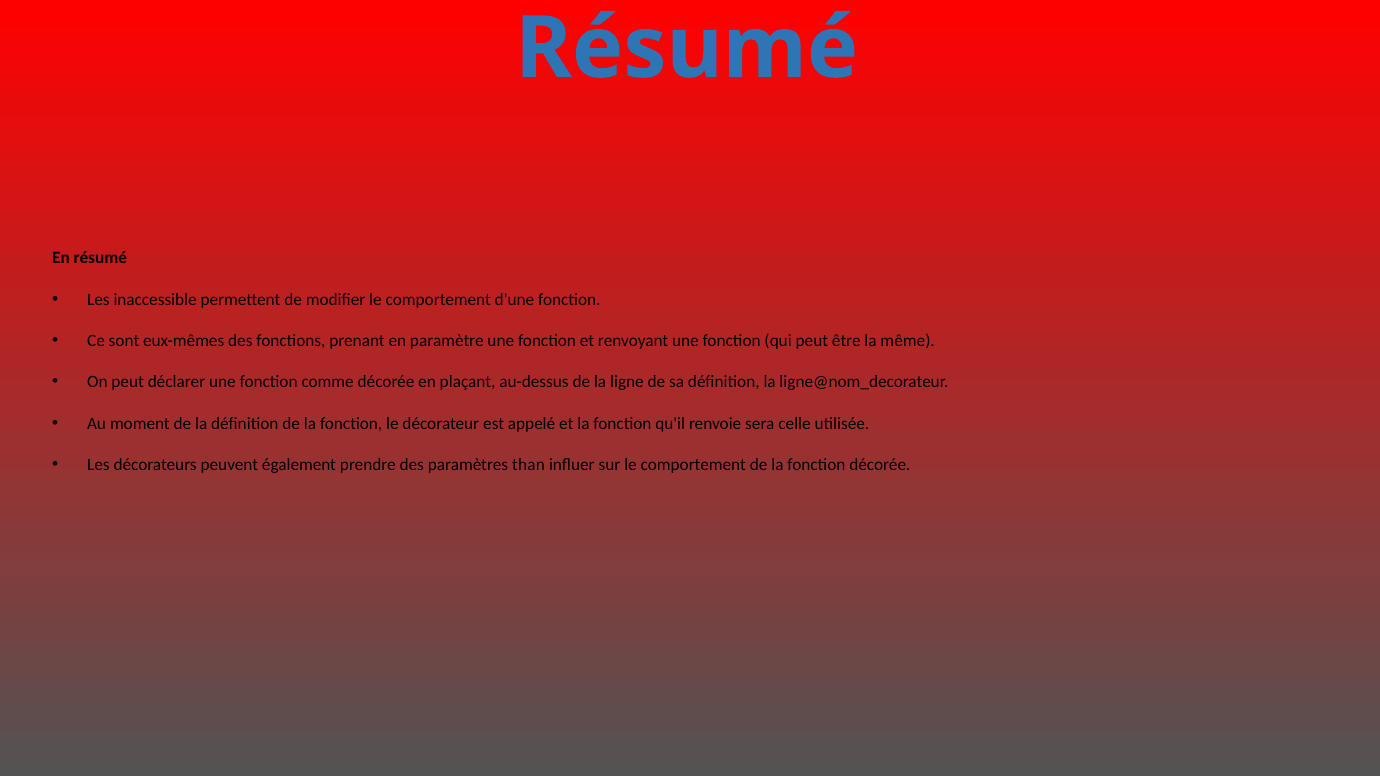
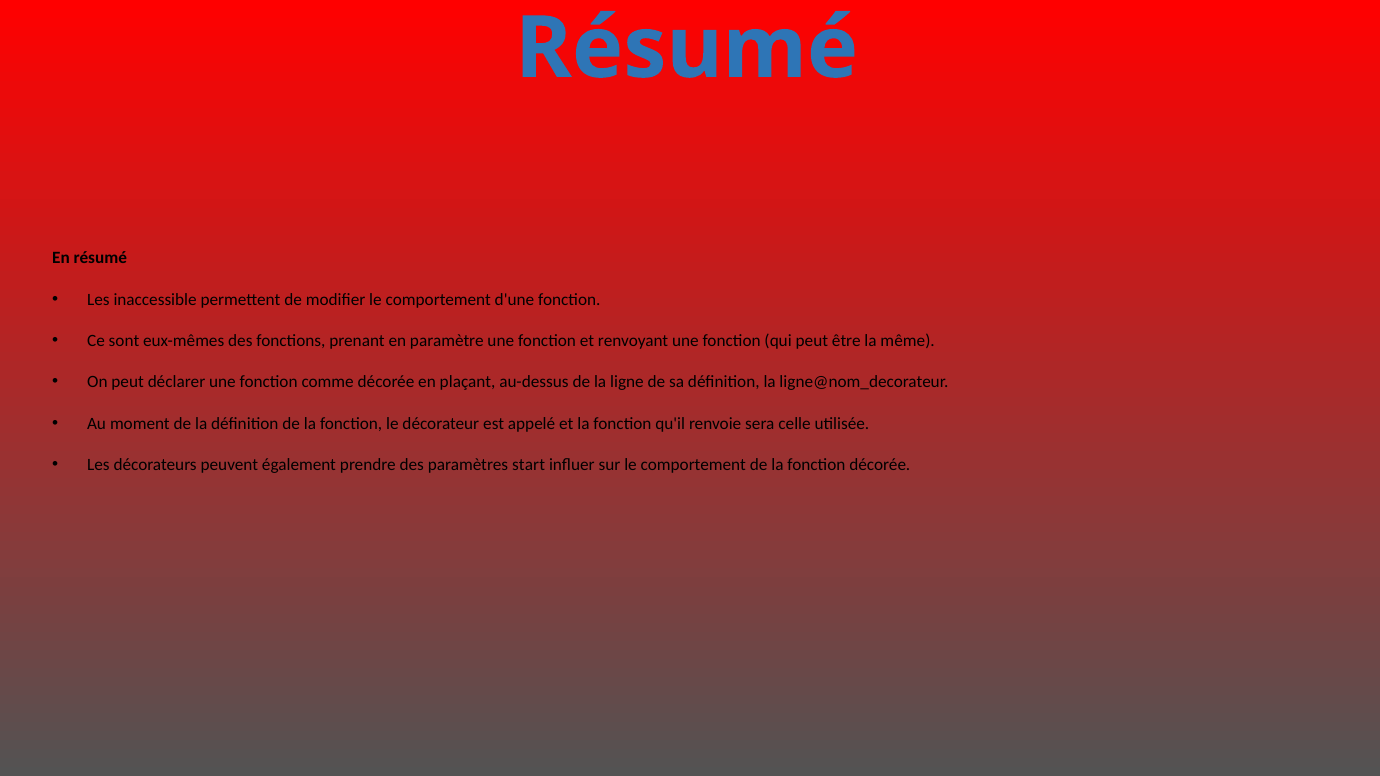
than: than -> start
